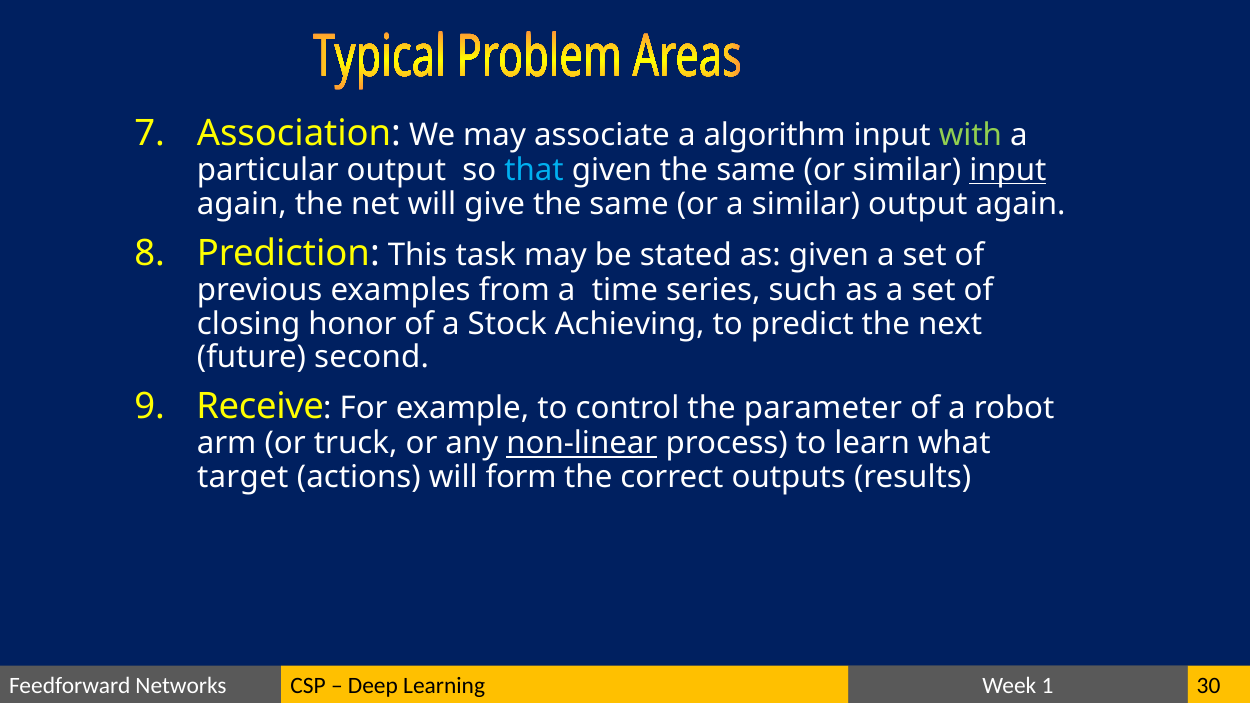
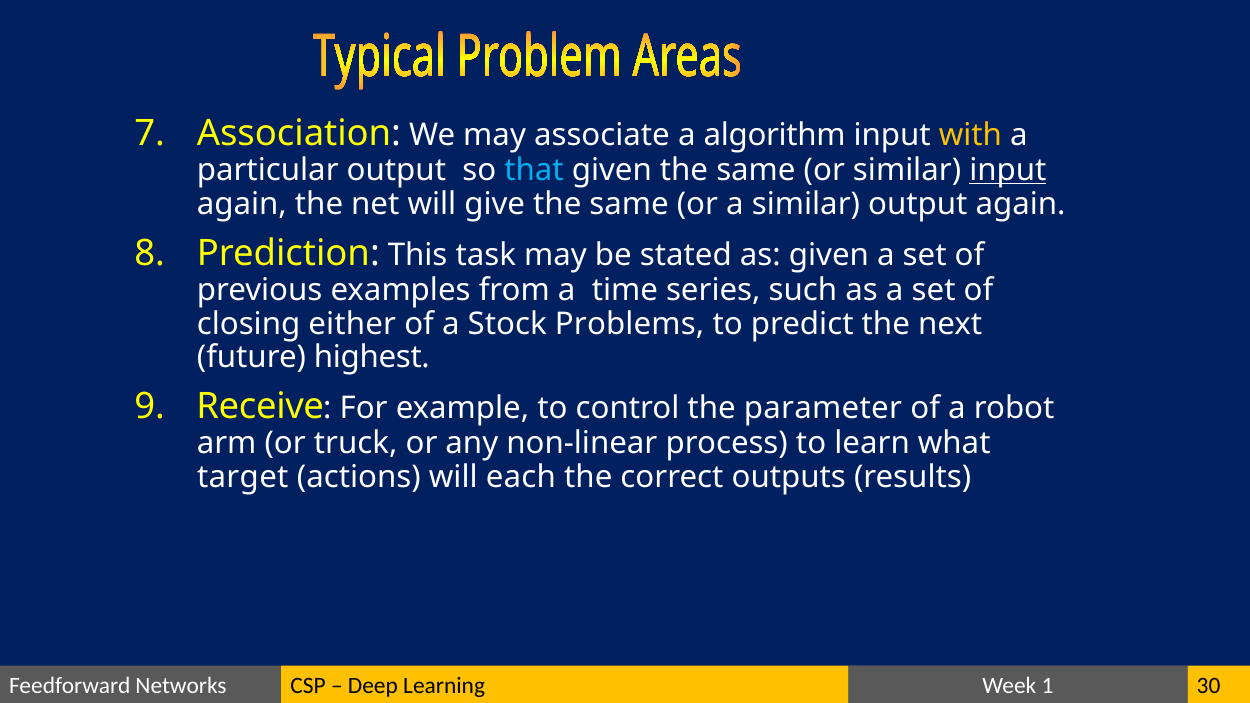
with colour: light green -> yellow
honor: honor -> either
Achieving: Achieving -> Problems
second: second -> highest
non-linear underline: present -> none
form: form -> each
